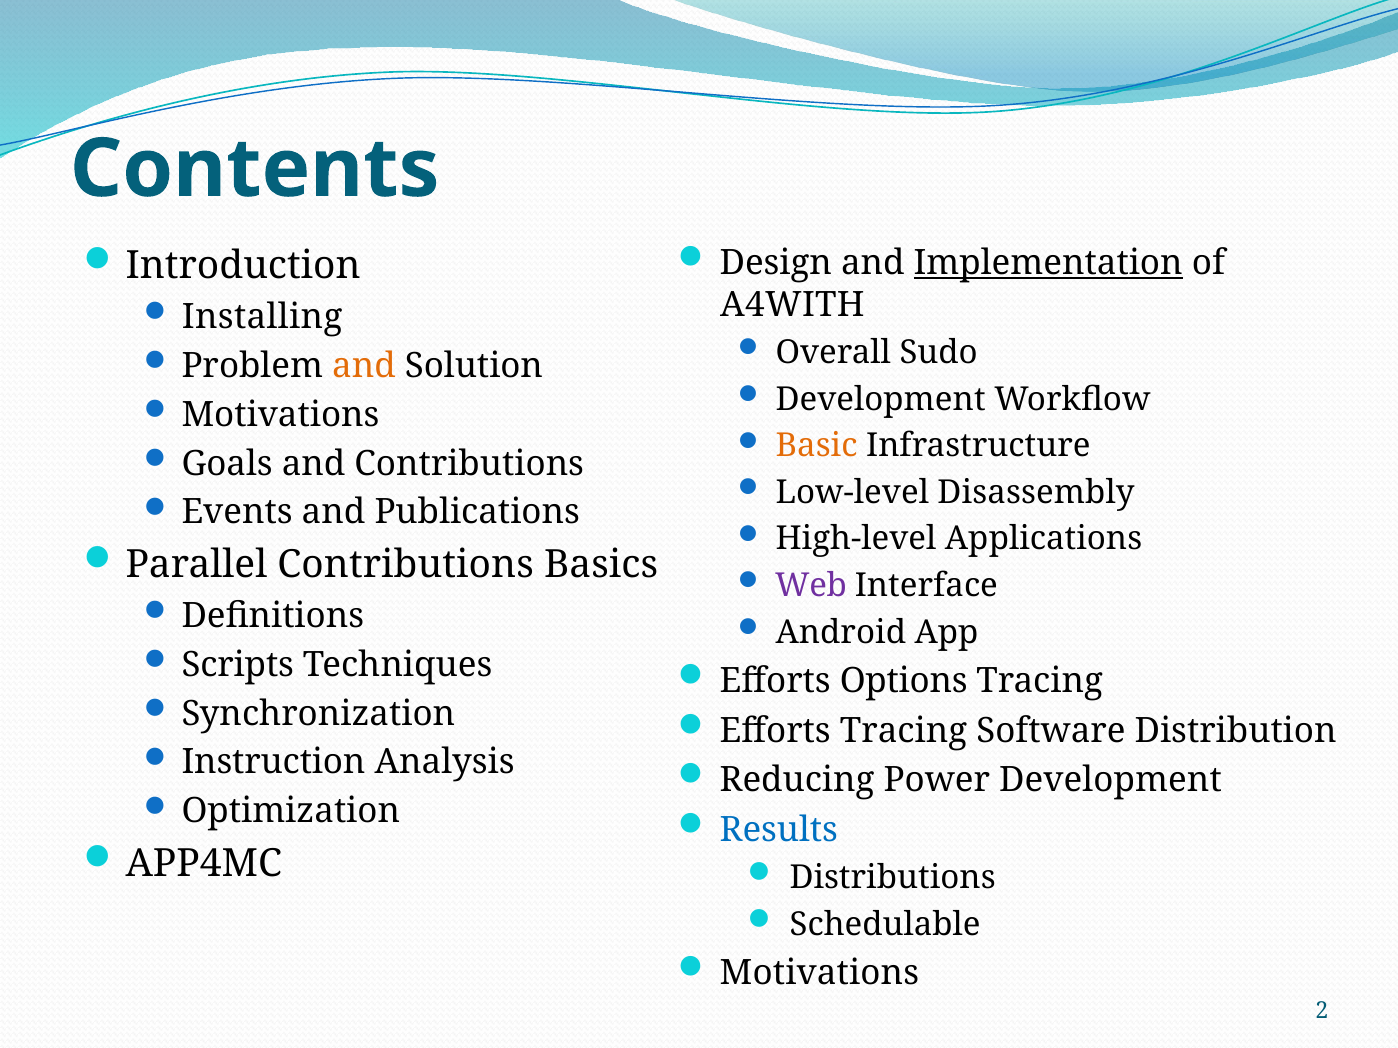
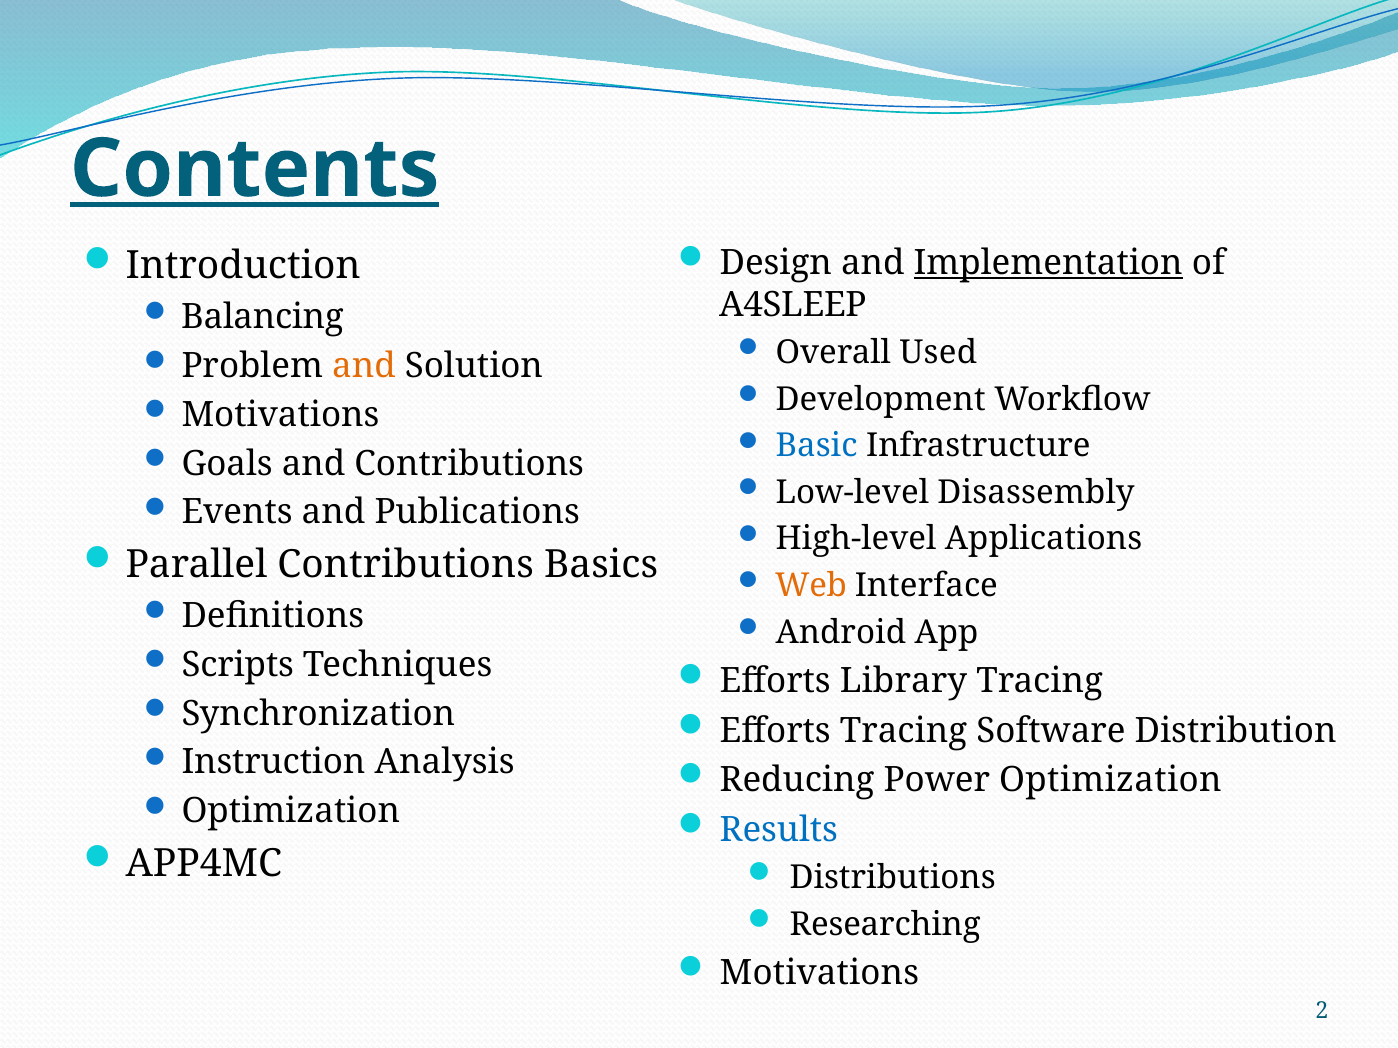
Contents underline: none -> present
A4WITH: A4WITH -> A4SLEEP
Installing: Installing -> Balancing
Sudo: Sudo -> Used
Basic colour: orange -> blue
Web colour: purple -> orange
Options: Options -> Library
Power Development: Development -> Optimization
Schedulable: Schedulable -> Researching
